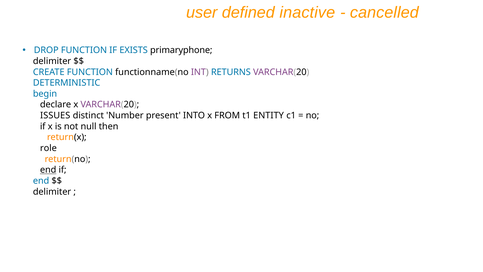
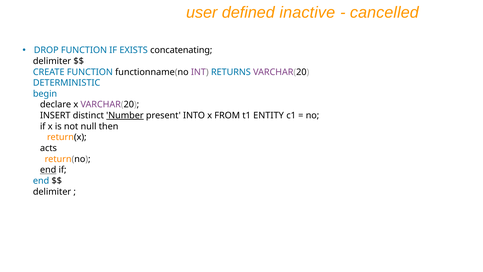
primaryphone: primaryphone -> concatenating
ISSUES: ISSUES -> INSERT
Number underline: none -> present
role: role -> acts
